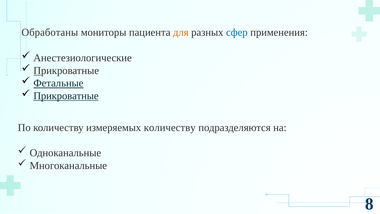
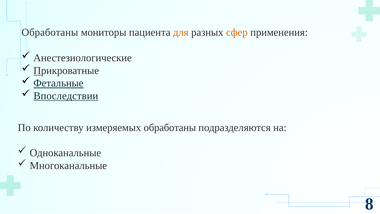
сфер colour: blue -> orange
Прикроватные at (66, 96): Прикроватные -> Впоследствии
измеряемых количеству: количеству -> обработаны
